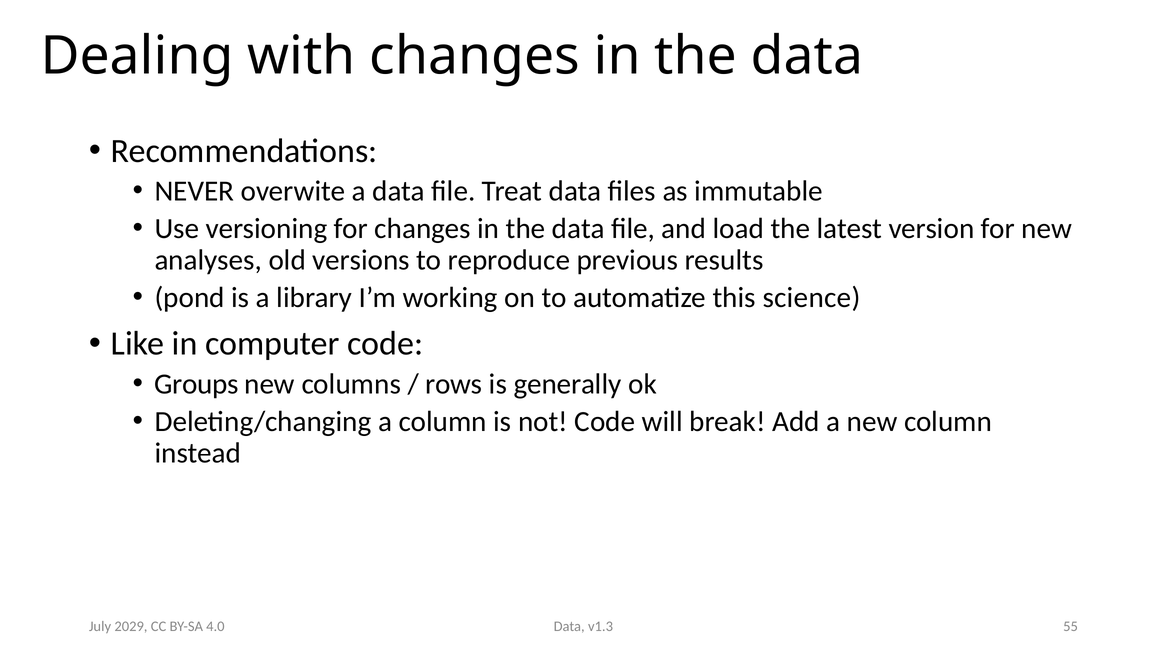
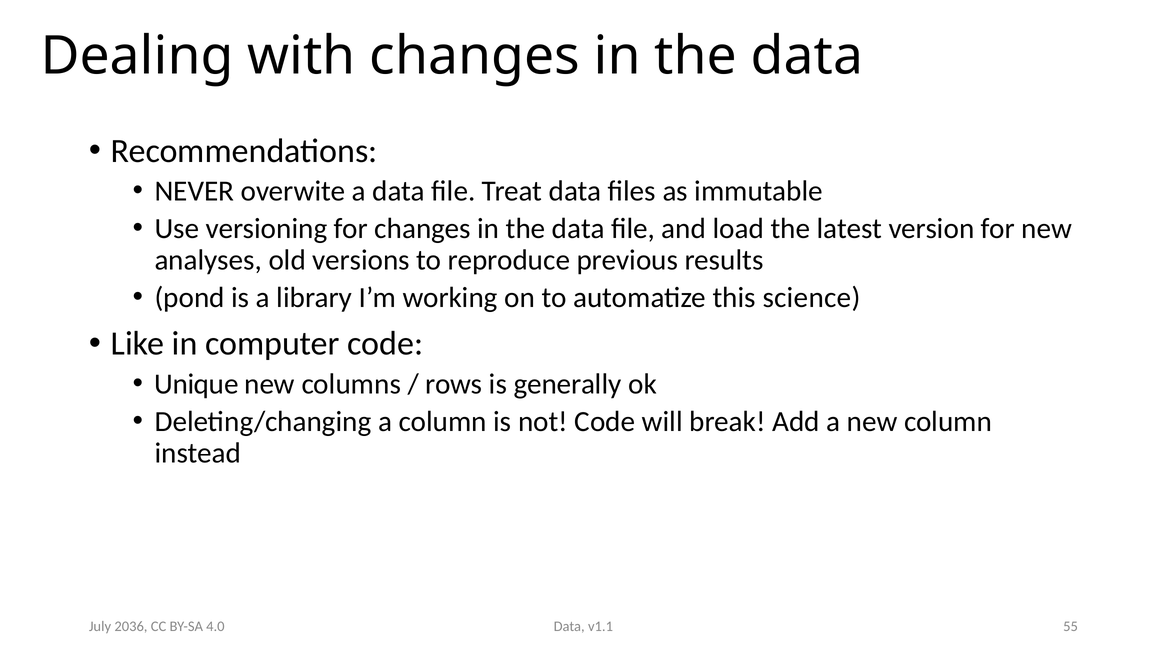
Groups: Groups -> Unique
v1.3: v1.3 -> v1.1
2029: 2029 -> 2036
